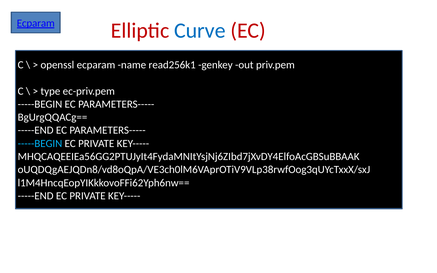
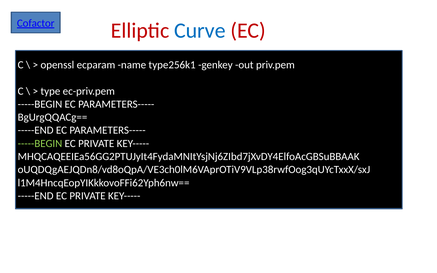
Ecparam at (36, 23): Ecparam -> Cofactor
read256k1: read256k1 -> type256k1
-----BEGIN at (40, 144) colour: light blue -> light green
